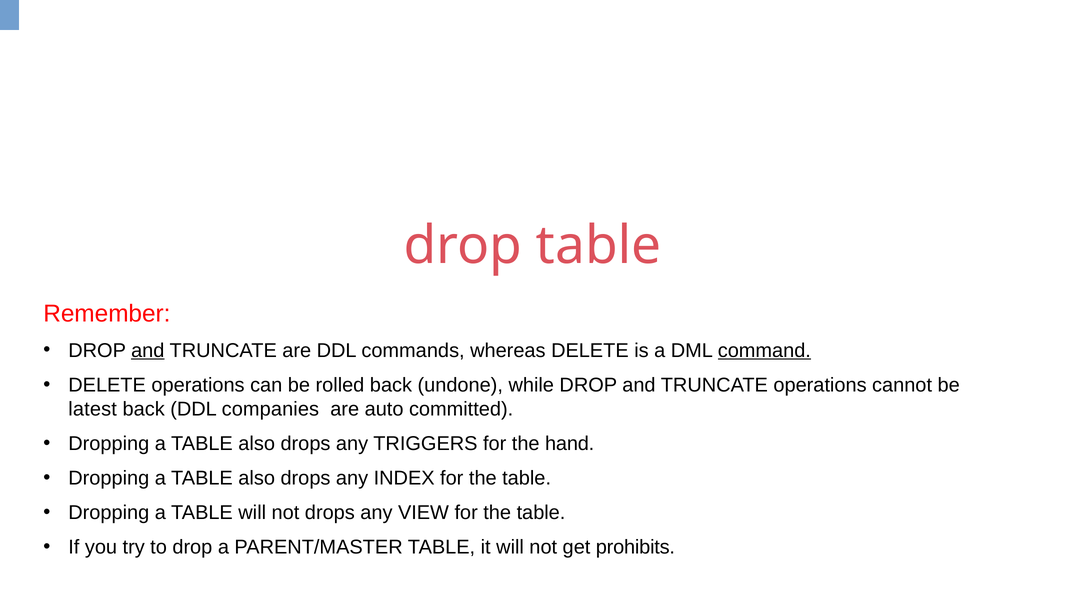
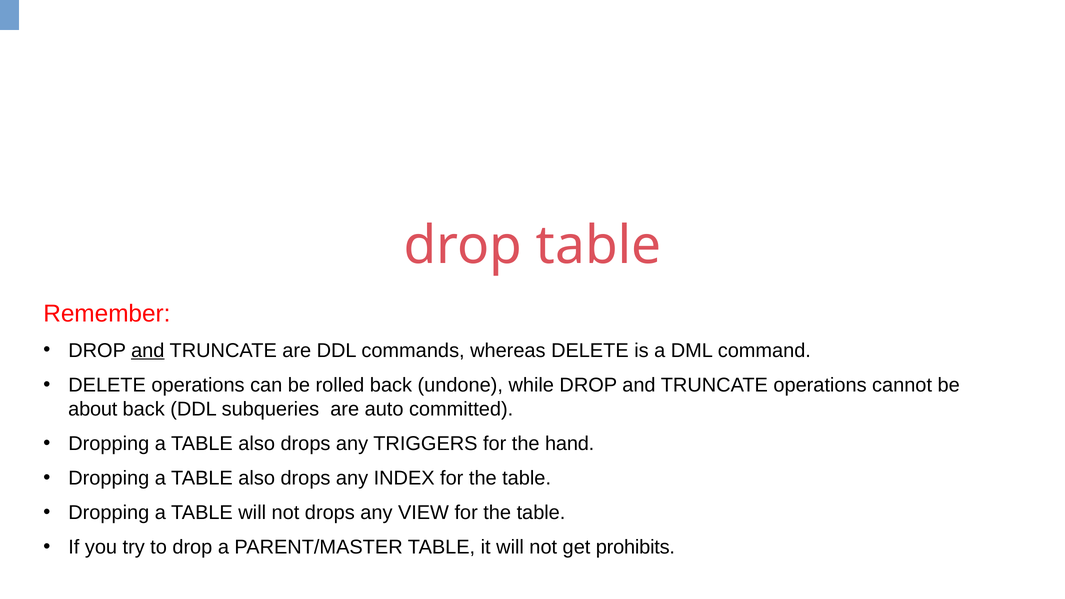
command underline: present -> none
latest: latest -> about
companies: companies -> subqueries
